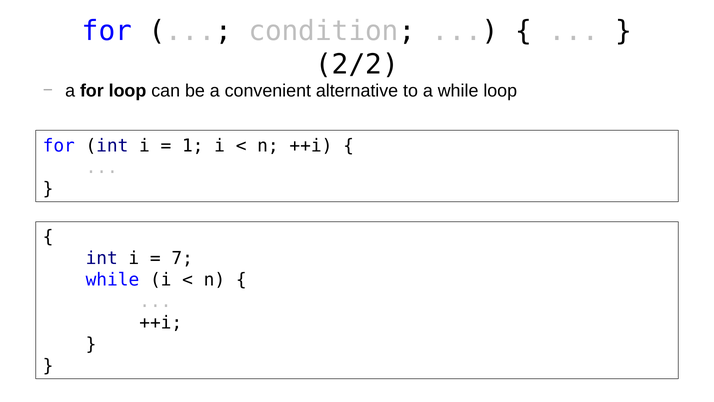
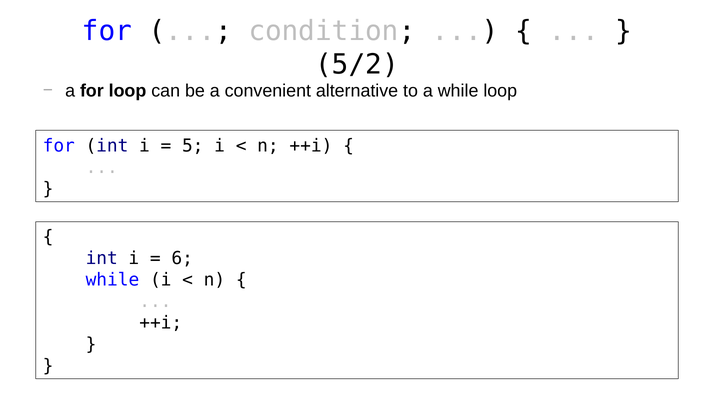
2/2: 2/2 -> 5/2
1: 1 -> 5
7: 7 -> 6
